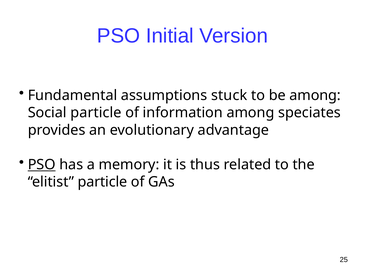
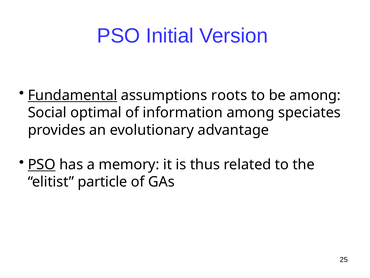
Fundamental underline: none -> present
stuck: stuck -> roots
Social particle: particle -> optimal
